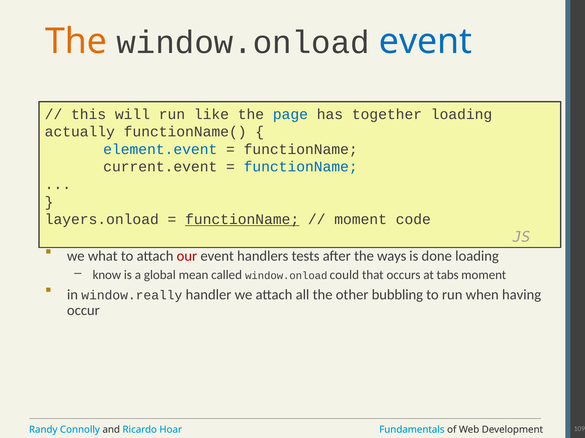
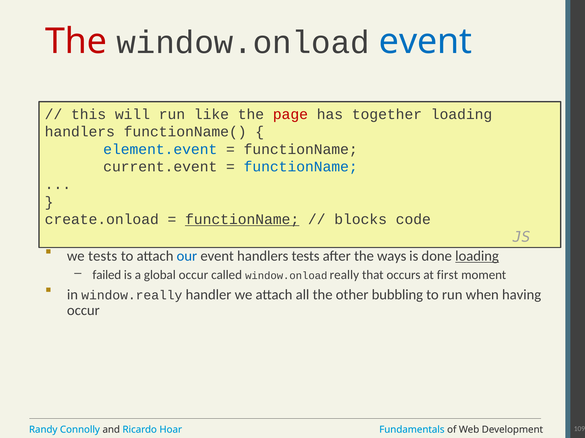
The at (76, 41) colour: orange -> red
page colour: blue -> red
actually at (80, 132): actually -> handlers
layers.onload: layers.onload -> create.onload
moment at (361, 220): moment -> blocks
we what: what -> tests
our colour: red -> blue
loading at (477, 256) underline: none -> present
know: know -> failed
global mean: mean -> occur
could: could -> really
tabs: tabs -> first
